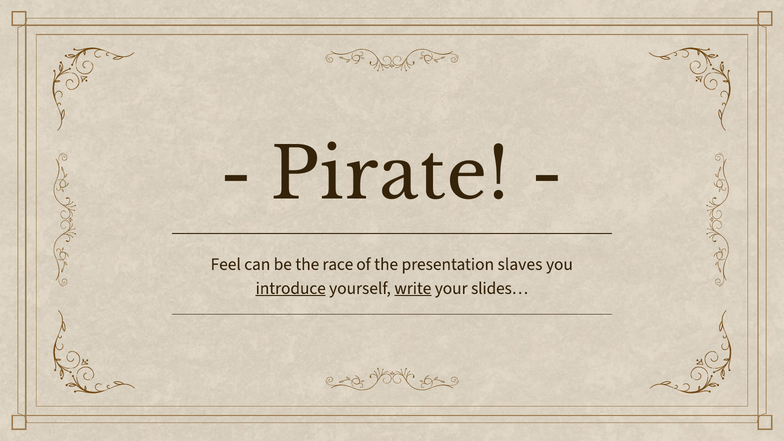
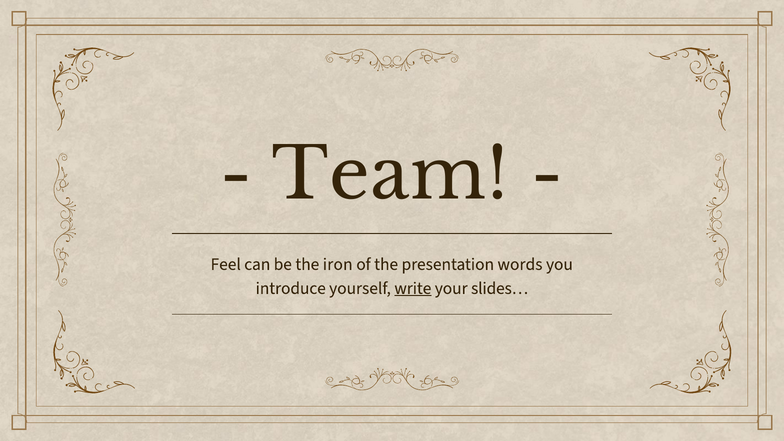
Pirate: Pirate -> Team
race: race -> iron
slaves: slaves -> words
introduce underline: present -> none
